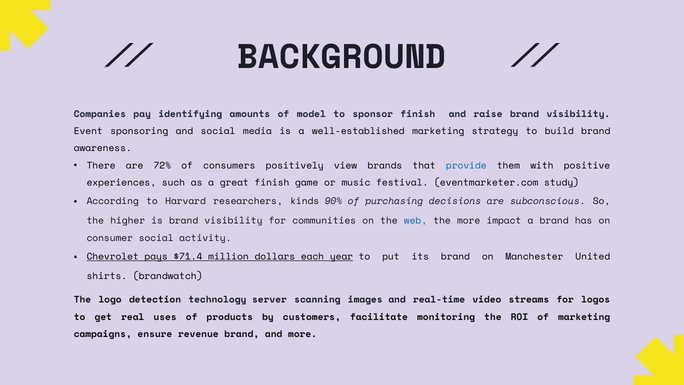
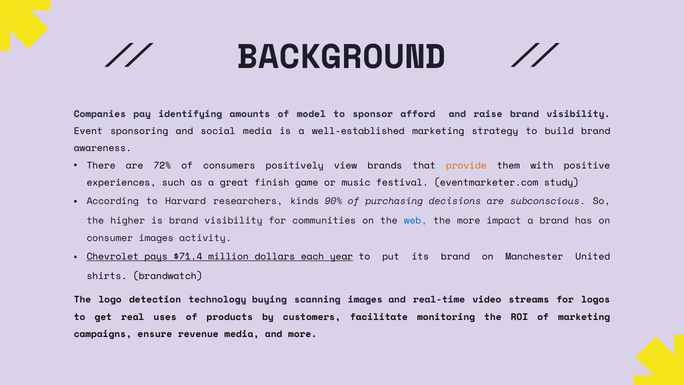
sponsor finish: finish -> afford
provide colour: blue -> orange
consumer social: social -> images
server: server -> buying
revenue brand: brand -> media
